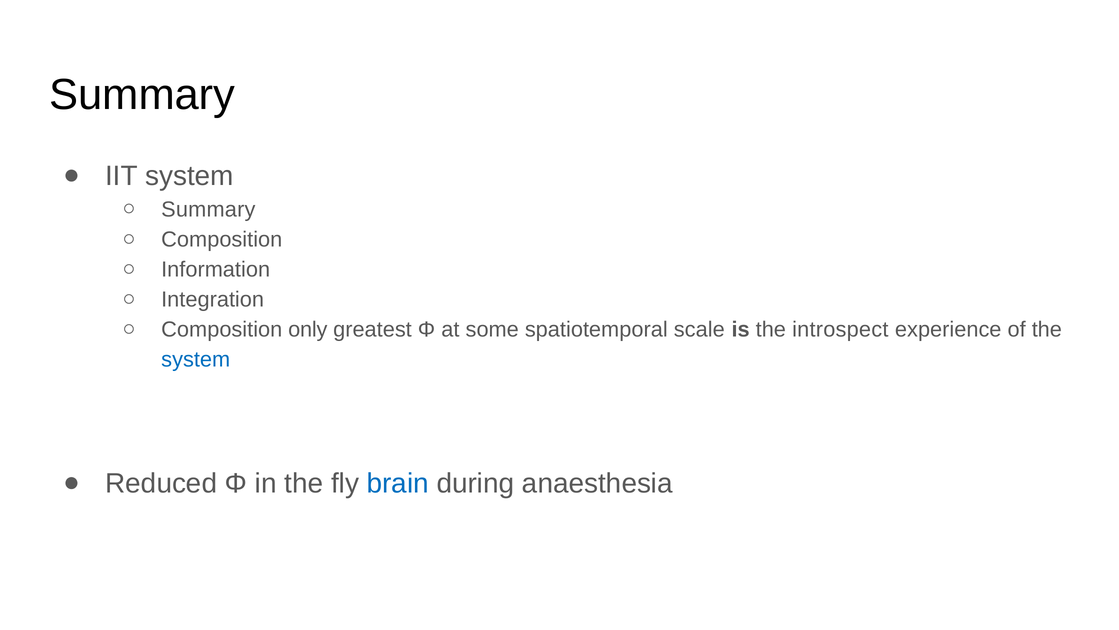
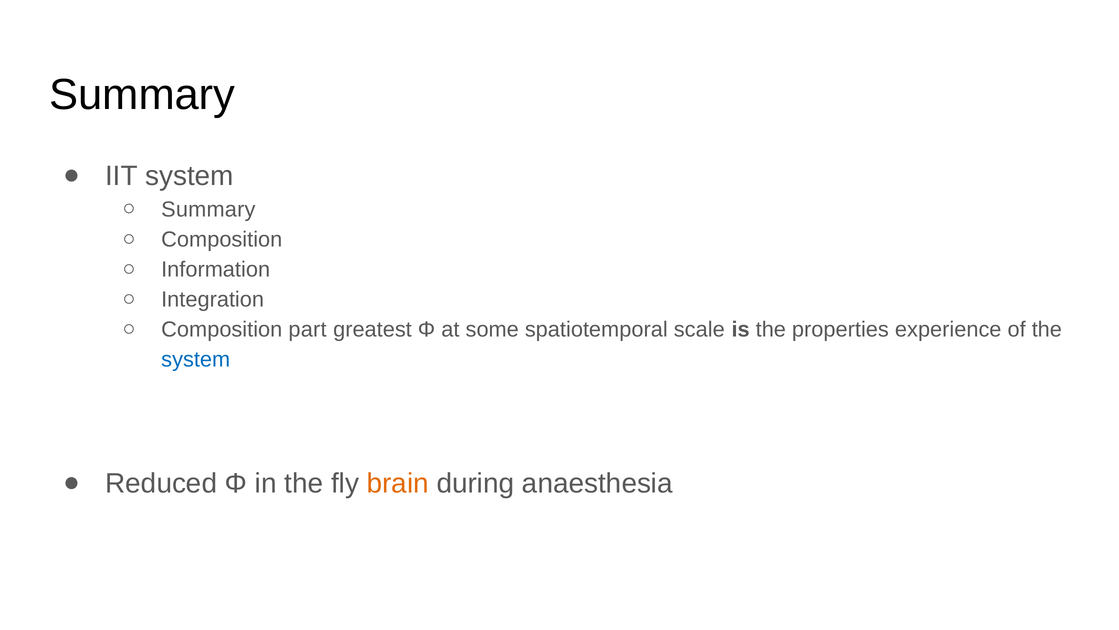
only: only -> part
introspect: introspect -> properties
brain colour: blue -> orange
